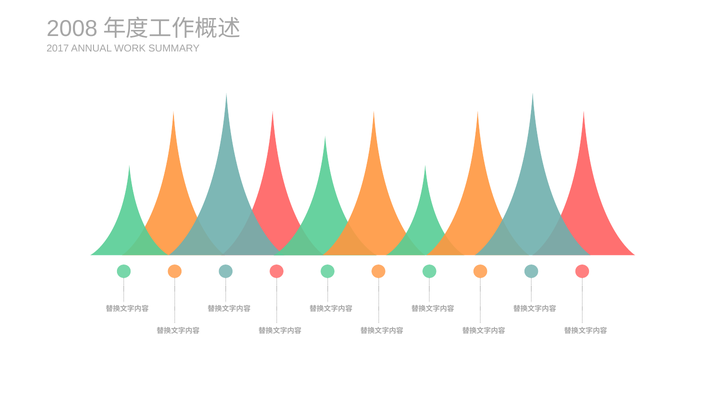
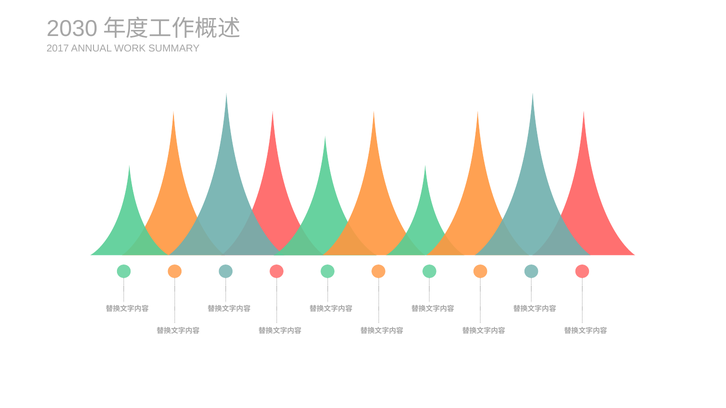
2008: 2008 -> 2030
